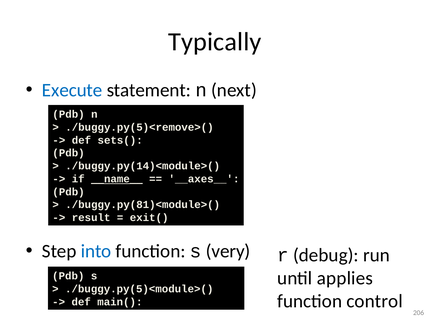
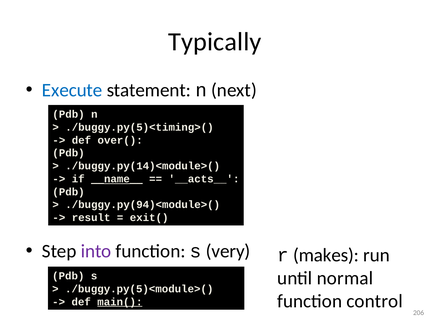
./buggy.py(5)<remove>(: ./buggy.py(5)<remove>( -> ./buggy.py(5)<timing>(
sets(: sets( -> over(
__axes__: __axes__ -> __acts__
./buggy.py(81)<module>(: ./buggy.py(81)<module>( -> ./buggy.py(94)<module>(
into colour: blue -> purple
debug: debug -> makes
applies: applies -> normal
main( underline: none -> present
